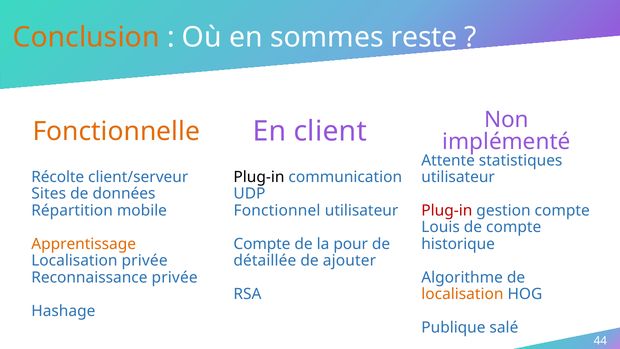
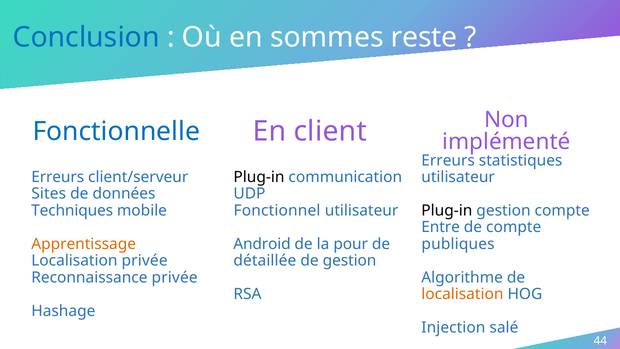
Conclusion colour: orange -> blue
Fonctionnelle colour: orange -> blue
Attente at (448, 160): Attente -> Erreurs
Récolte at (58, 177): Récolte -> Erreurs
Répartition: Répartition -> Techniques
Plug-in at (447, 210) colour: red -> black
Louis: Louis -> Entre
Compte at (262, 244): Compte -> Android
historique: historique -> publiques
de ajouter: ajouter -> gestion
Publique: Publique -> Injection
